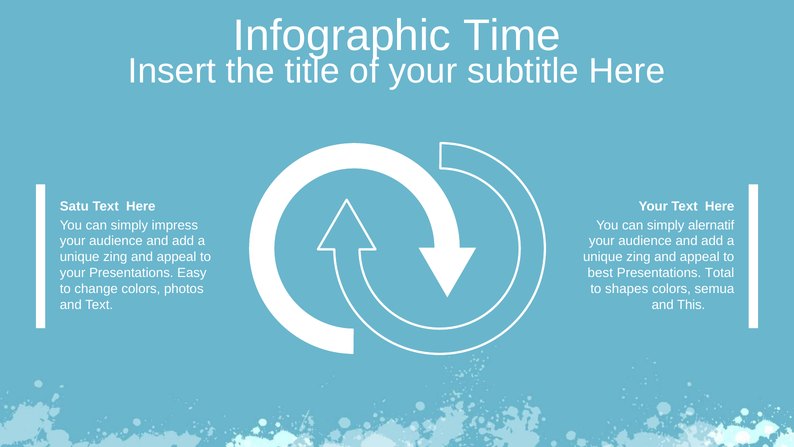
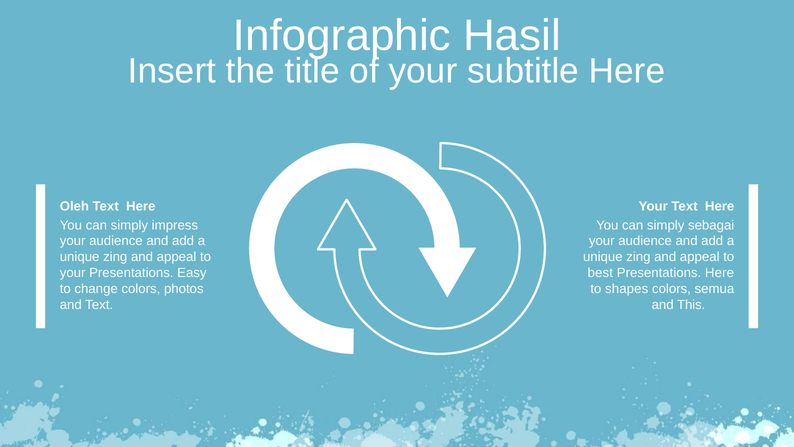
Time: Time -> Hasil
Satu: Satu -> Oleh
alernatif: alernatif -> sebagai
Presentations Total: Total -> Here
